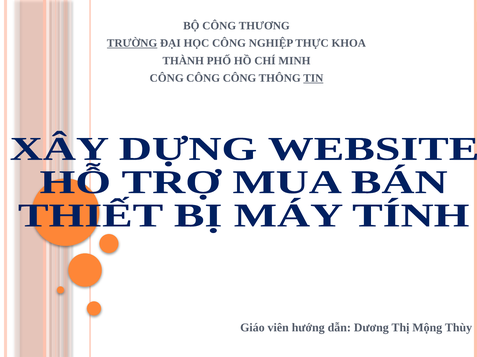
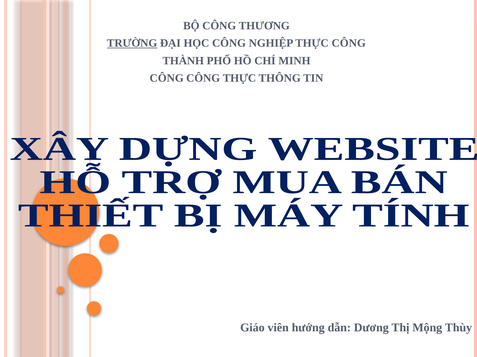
THỰC KHOA: KHOA -> CÔNG
CÔNG at (240, 78): CÔNG -> THỰC
TIN underline: present -> none
